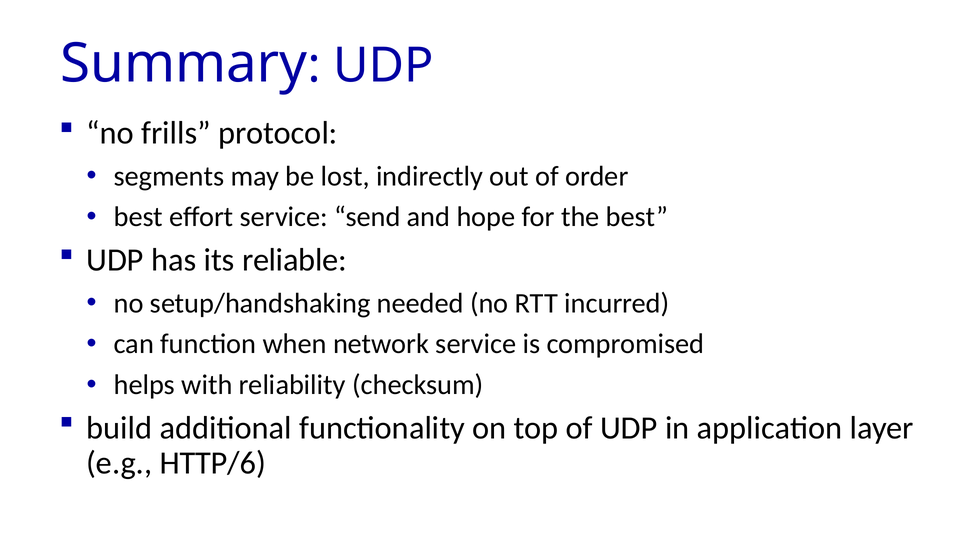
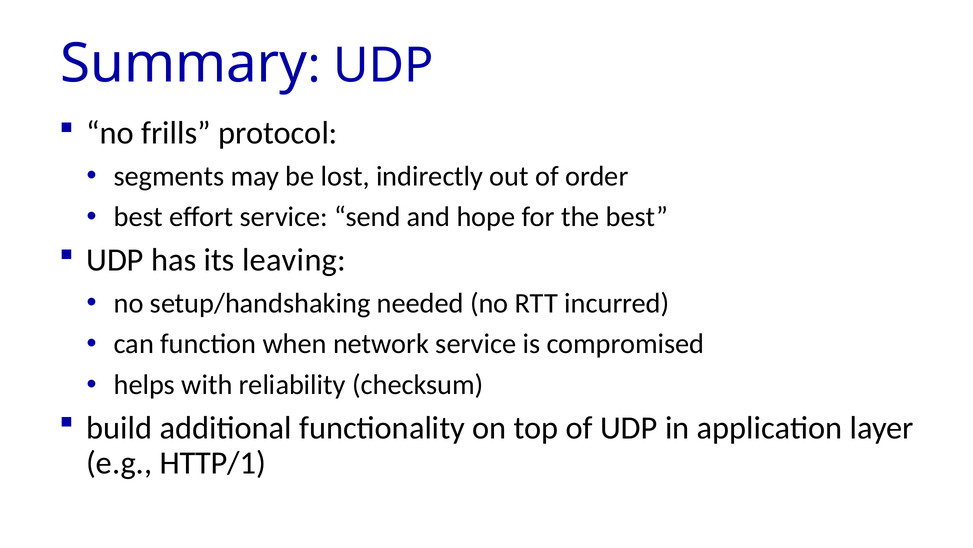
reliable: reliable -> leaving
HTTP/6: HTTP/6 -> HTTP/1
